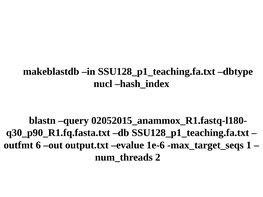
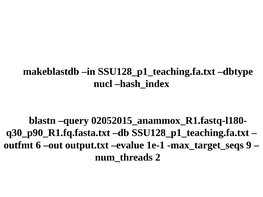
1e-6: 1e-6 -> 1e-1
1: 1 -> 9
